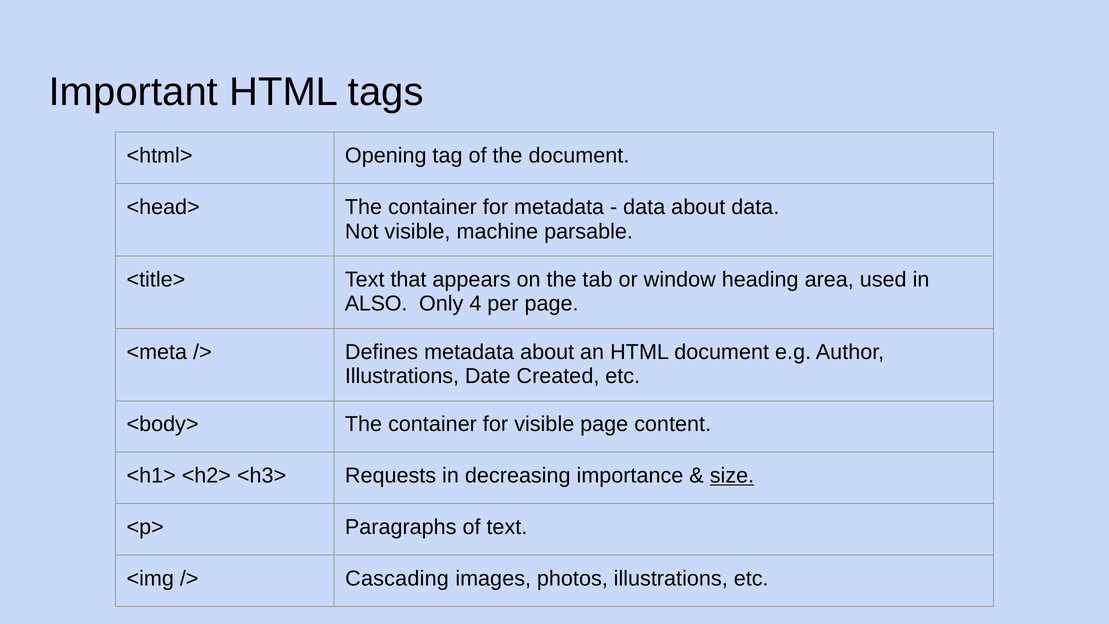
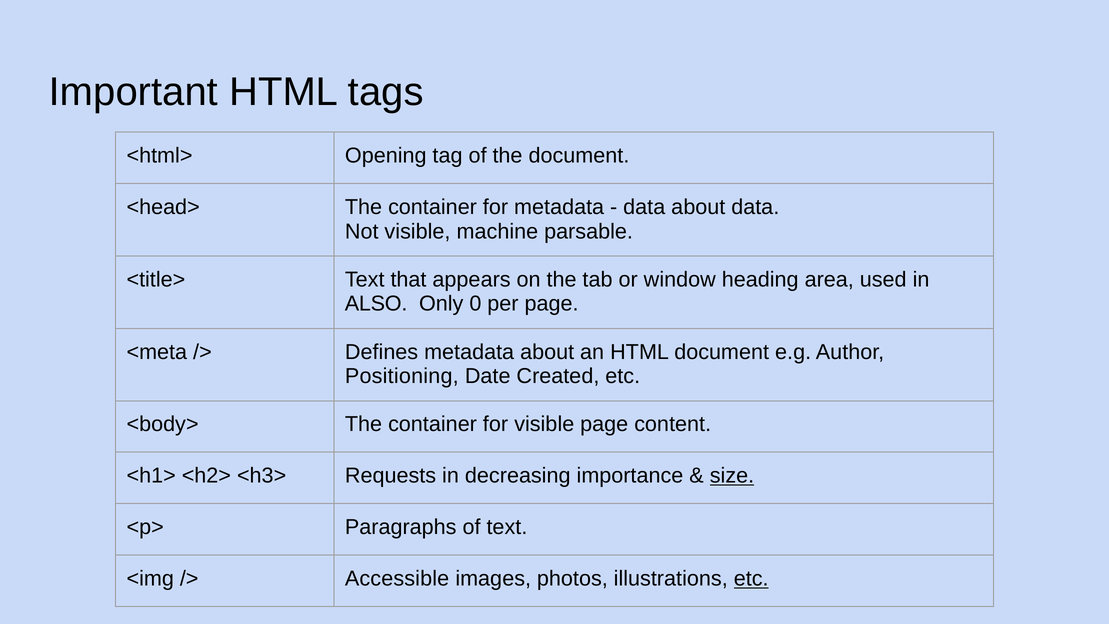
4: 4 -> 0
Illustrations at (402, 376): Illustrations -> Positioning
Cascading: Cascading -> Accessible
etc at (751, 579) underline: none -> present
